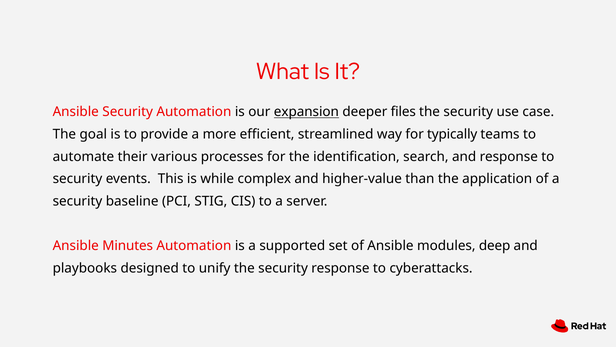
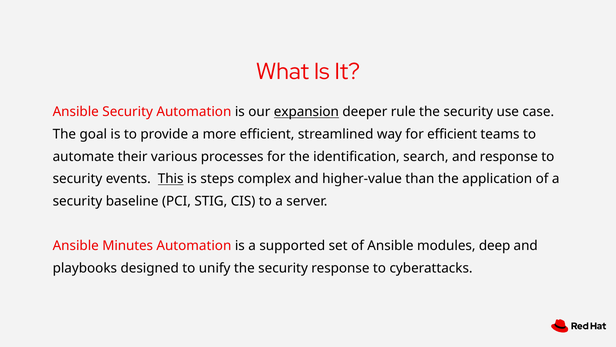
files: files -> rule
for typically: typically -> efficient
This underline: none -> present
while: while -> steps
